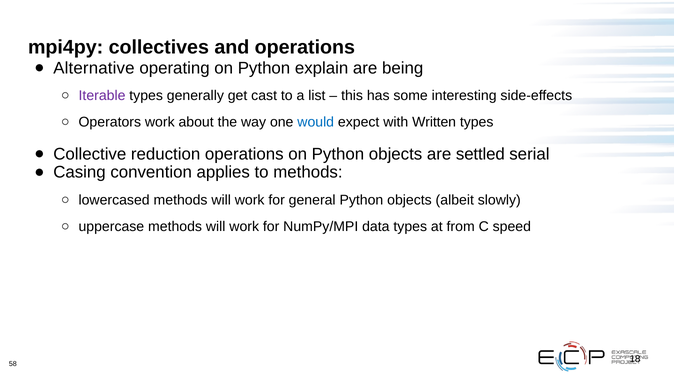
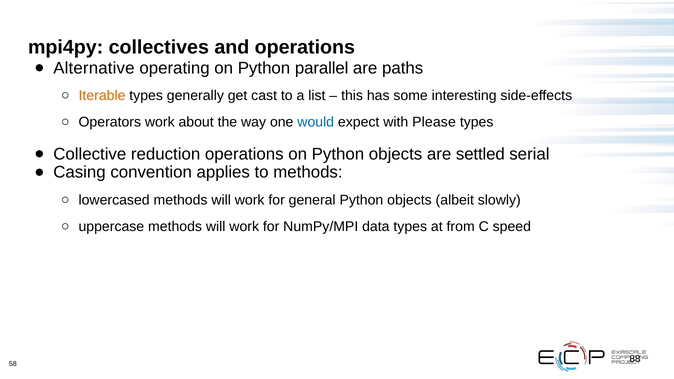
explain: explain -> parallel
being: being -> paths
Iterable colour: purple -> orange
Written: Written -> Please
18: 18 -> 88
